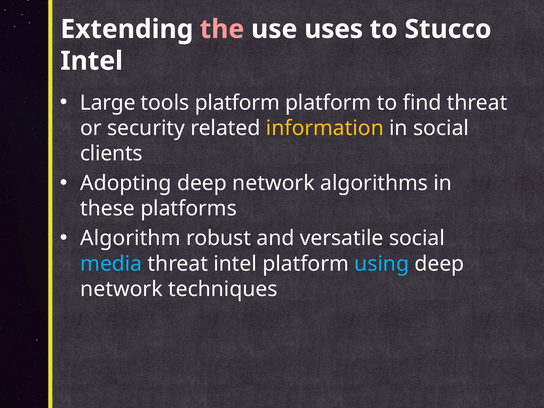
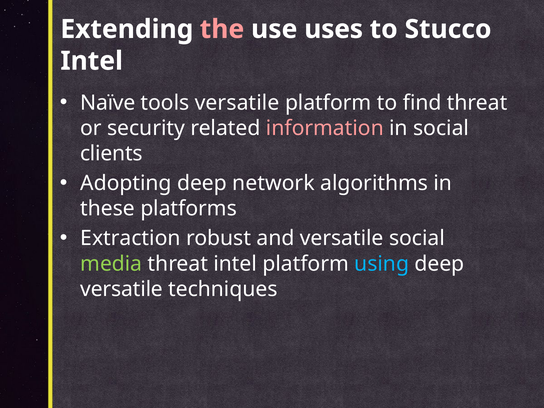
Large: Large -> Naïve
tools platform: platform -> versatile
information colour: yellow -> pink
Algorithm: Algorithm -> Extraction
media colour: light blue -> light green
network at (121, 289): network -> versatile
